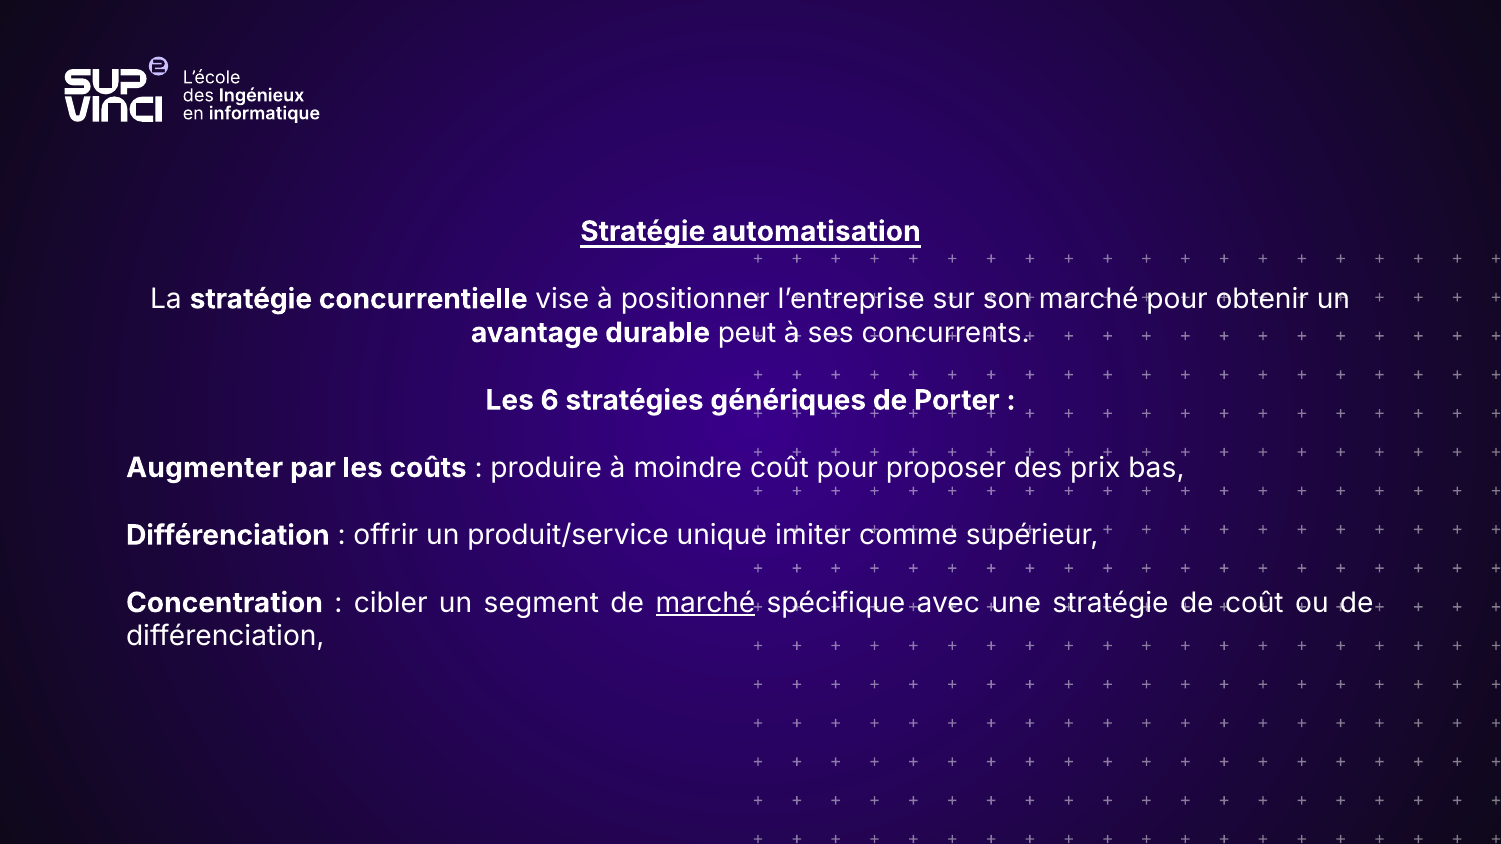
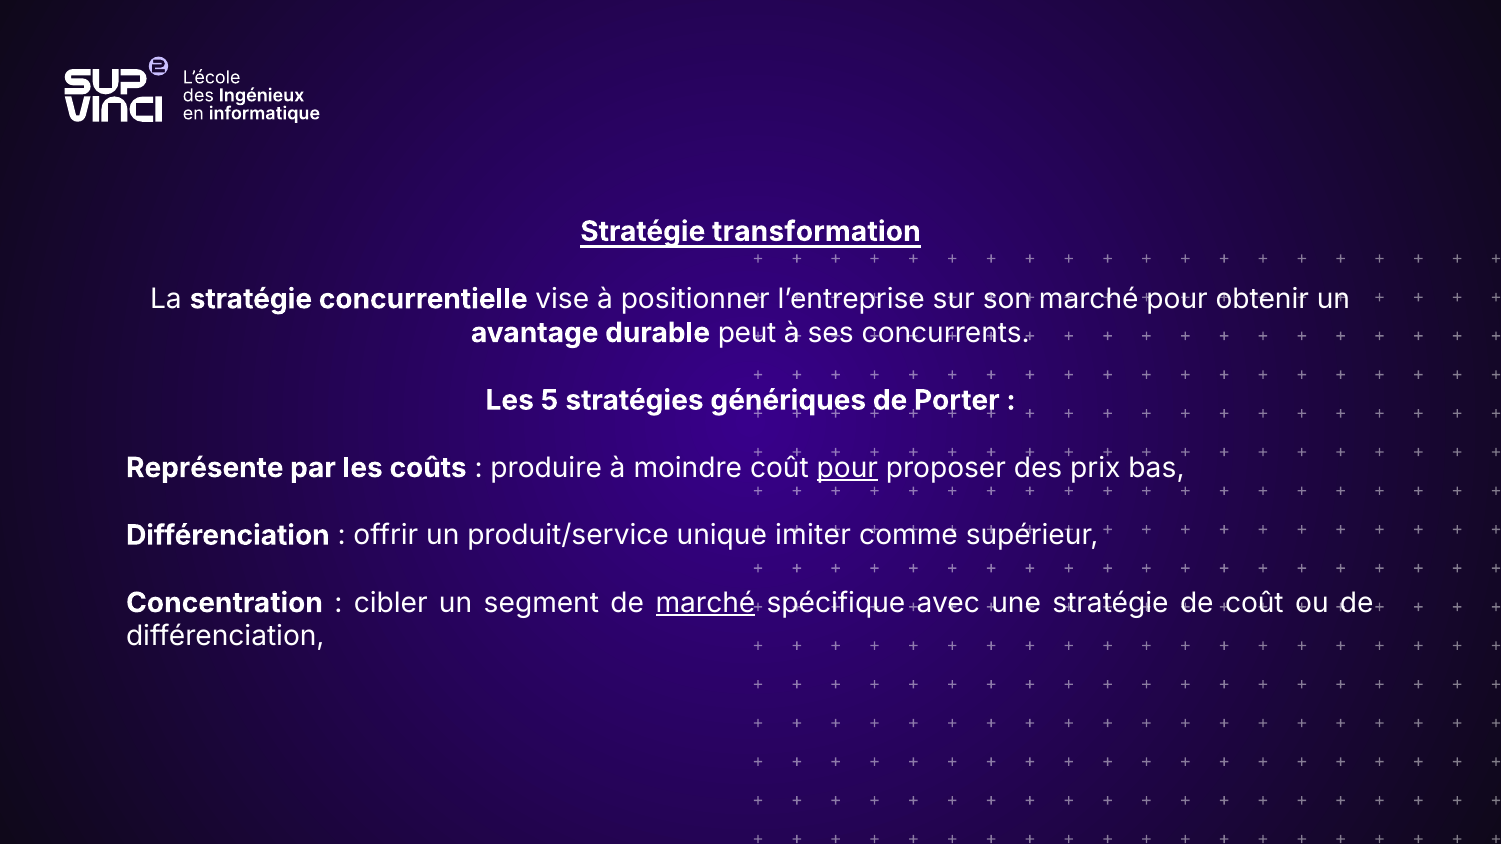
automatisation: automatisation -> transformation
6: 6 -> 5
Augmenter: Augmenter -> Représente
pour at (847, 468) underline: none -> present
